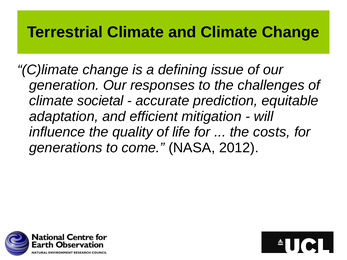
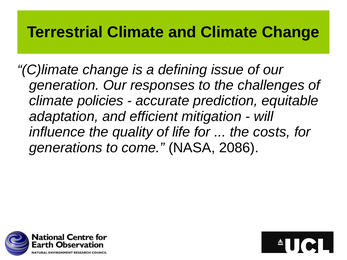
societal: societal -> policies
2012: 2012 -> 2086
